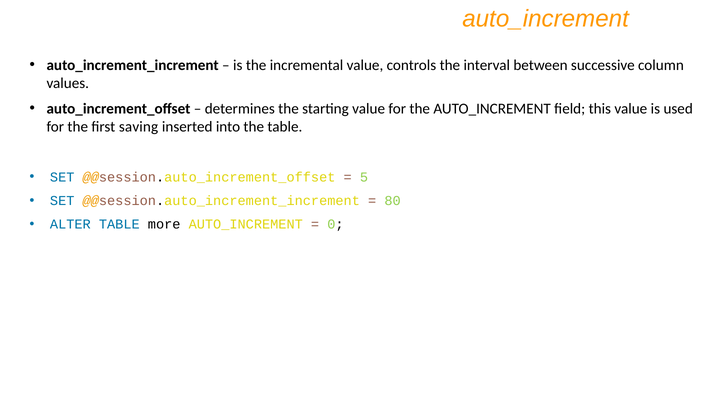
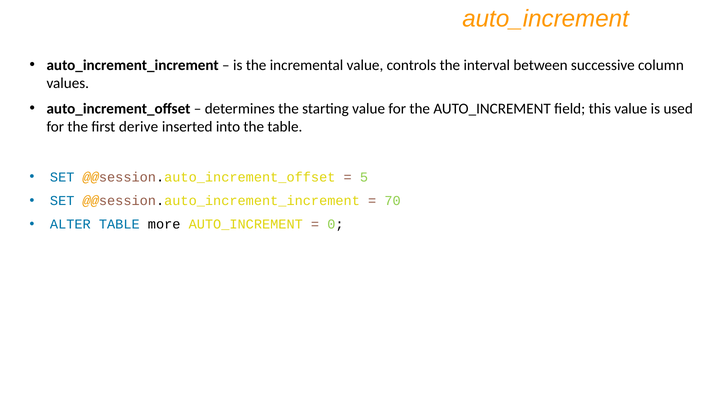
saving: saving -> derive
80: 80 -> 70
